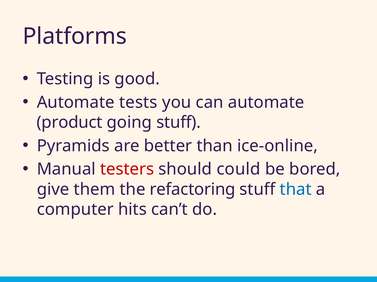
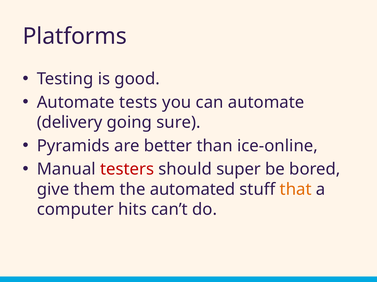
product: product -> delivery
going stuff: stuff -> sure
could: could -> super
refactoring: refactoring -> automated
that colour: blue -> orange
